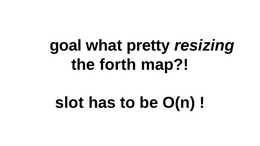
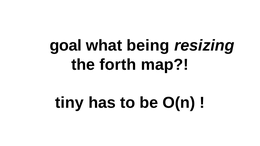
pretty: pretty -> being
slot: slot -> tiny
